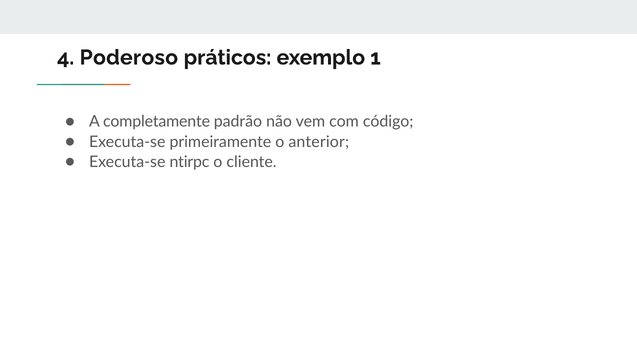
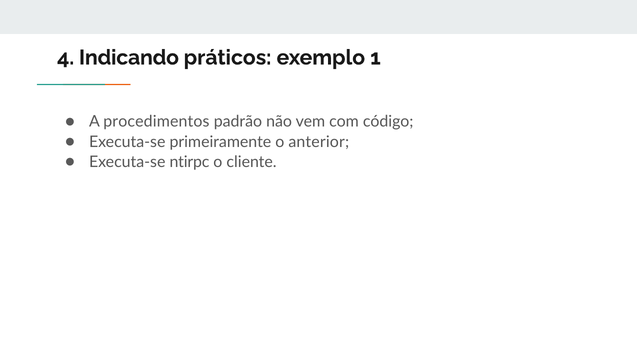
Poderoso: Poderoso -> Indicando
completamente: completamente -> procedimentos
